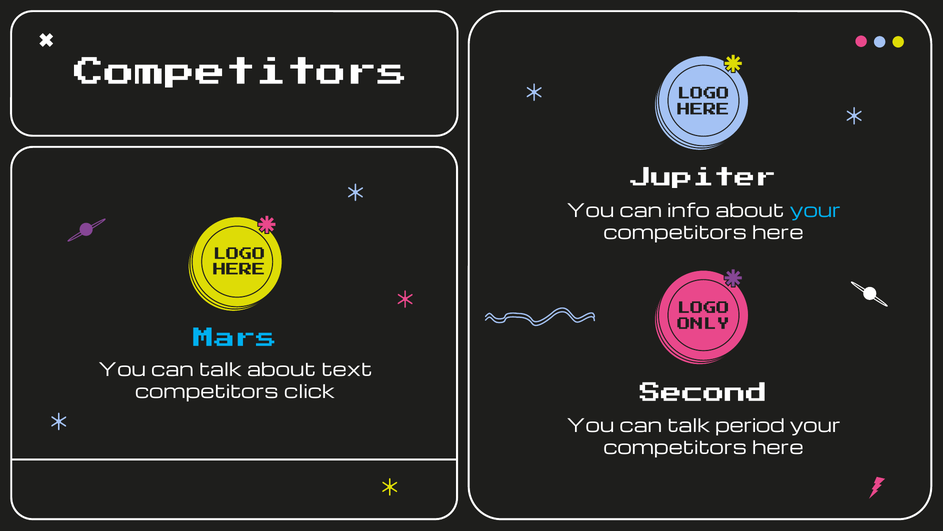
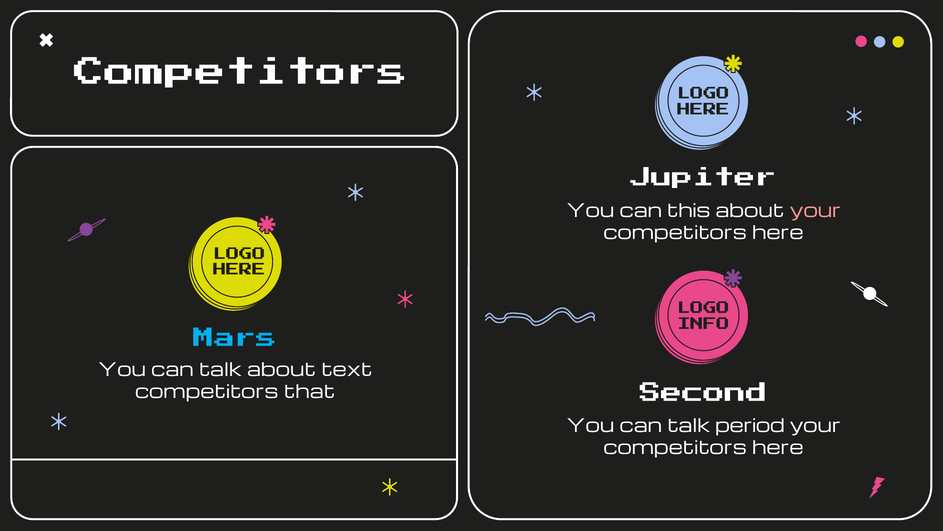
info: info -> this
your at (815, 211) colour: light blue -> pink
ONLY: ONLY -> INFO
click: click -> that
